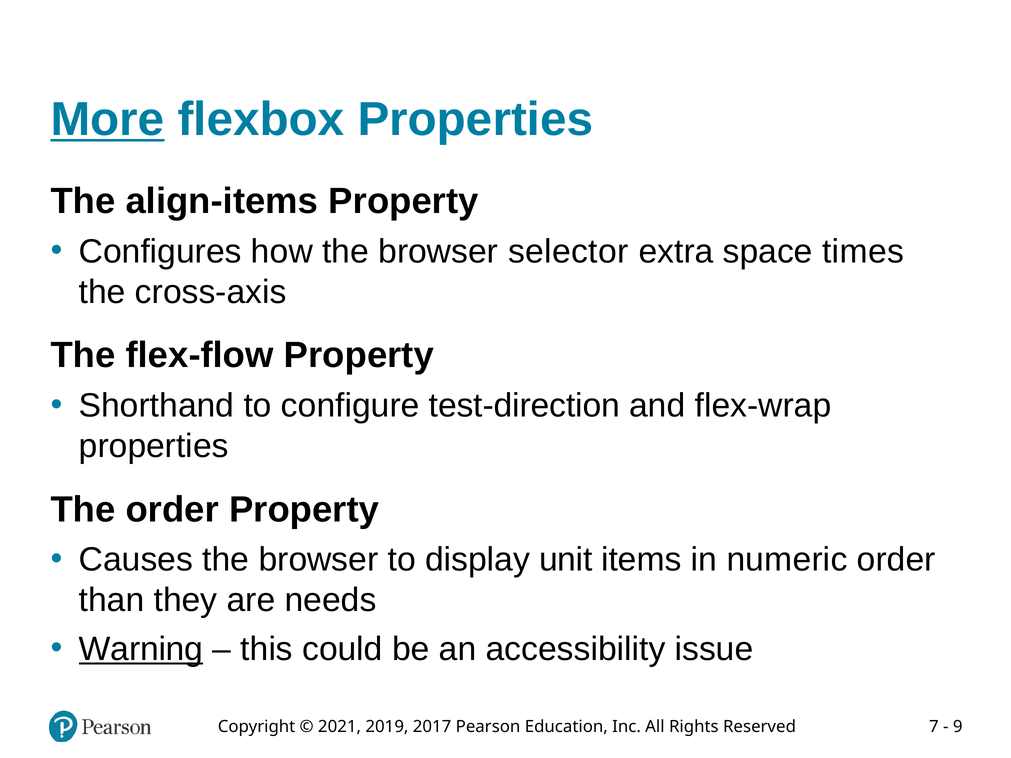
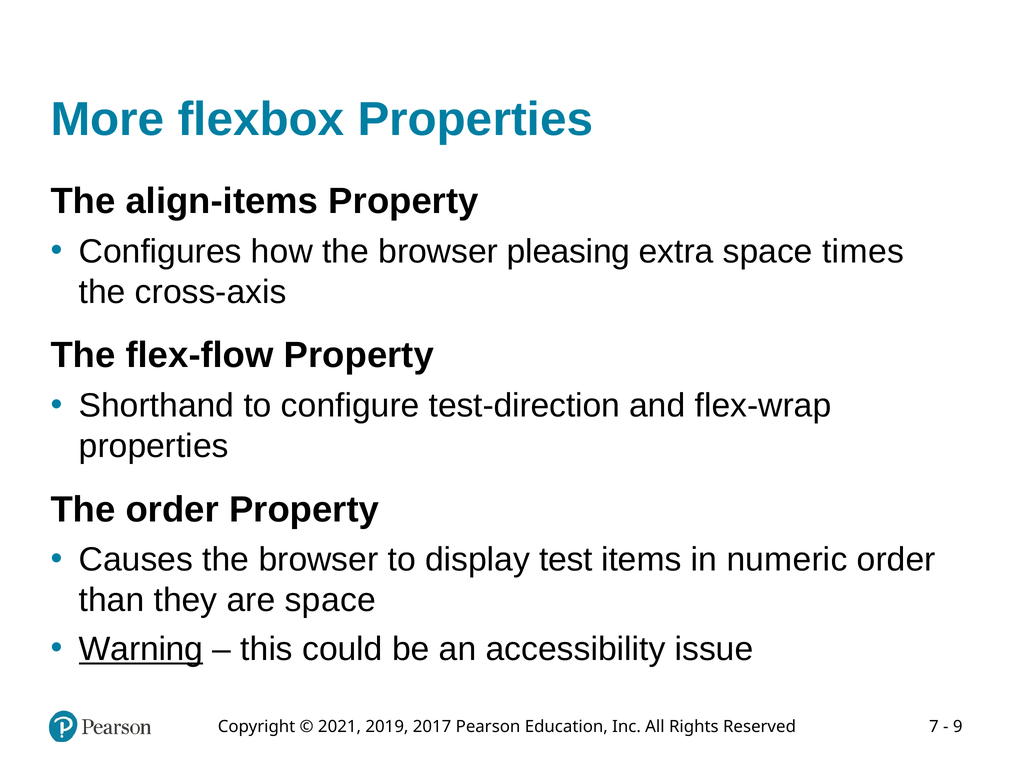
More underline: present -> none
selector: selector -> pleasing
unit: unit -> test
are needs: needs -> space
